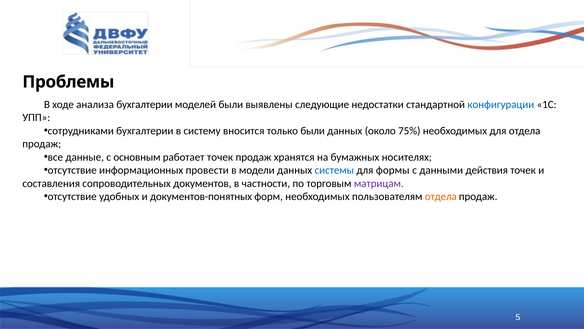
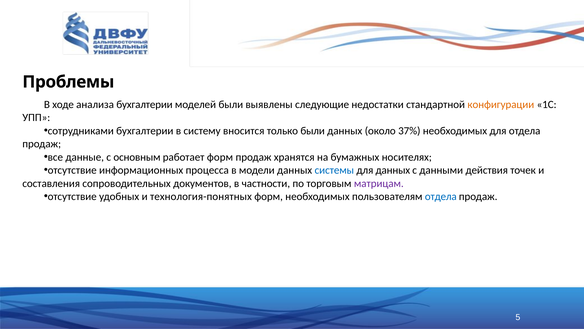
конфигурации colour: blue -> orange
75%: 75% -> 37%
работает точек: точек -> форм
провести: провести -> процесса
для формы: формы -> данных
документов-понятных: документов-понятных -> технология-понятных
отдела at (441, 196) colour: orange -> blue
